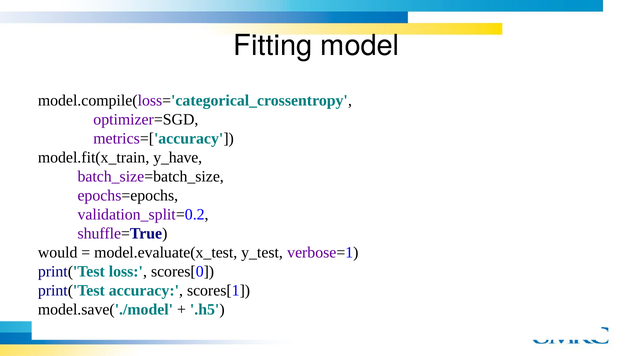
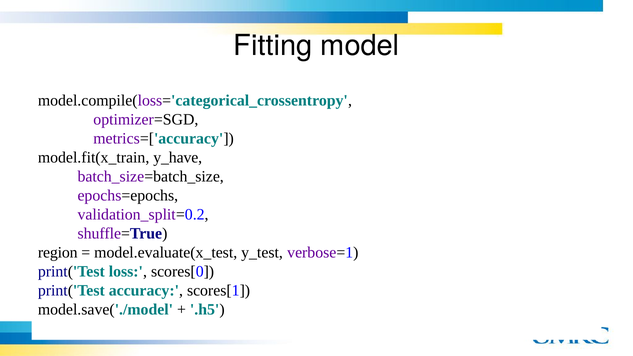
would: would -> region
